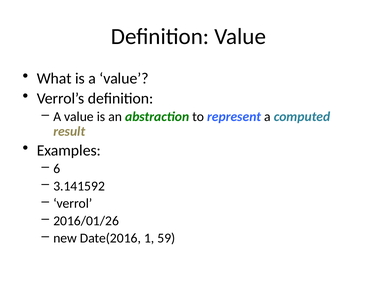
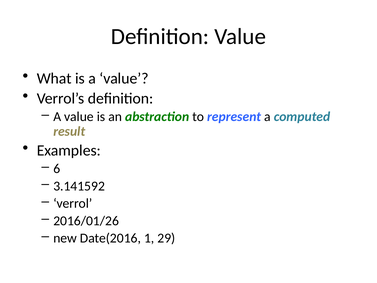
59: 59 -> 29
